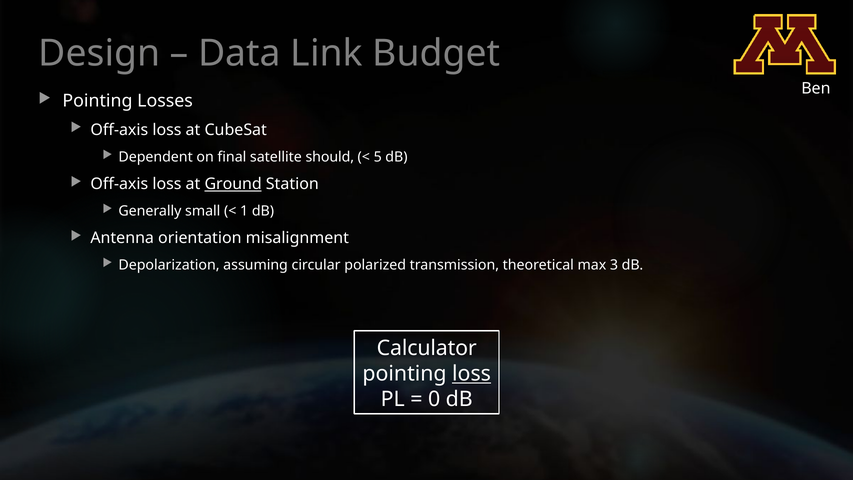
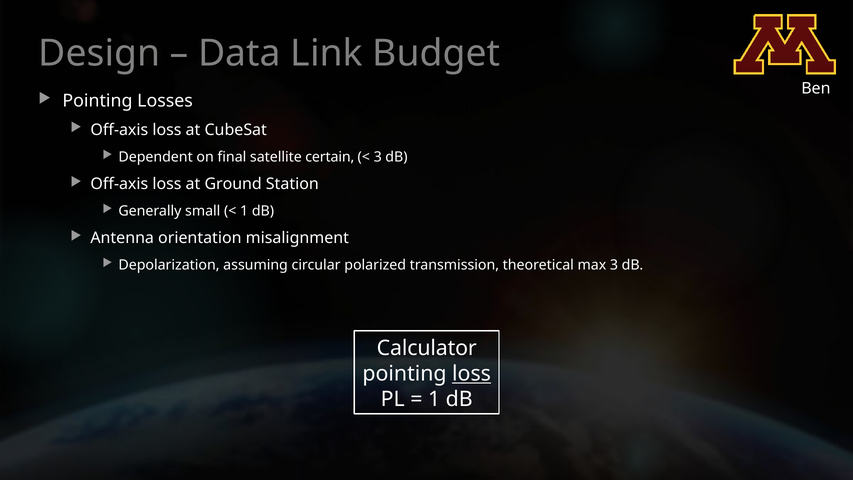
should: should -> certain
5 at (378, 157): 5 -> 3
Ground underline: present -> none
0 at (434, 399): 0 -> 1
